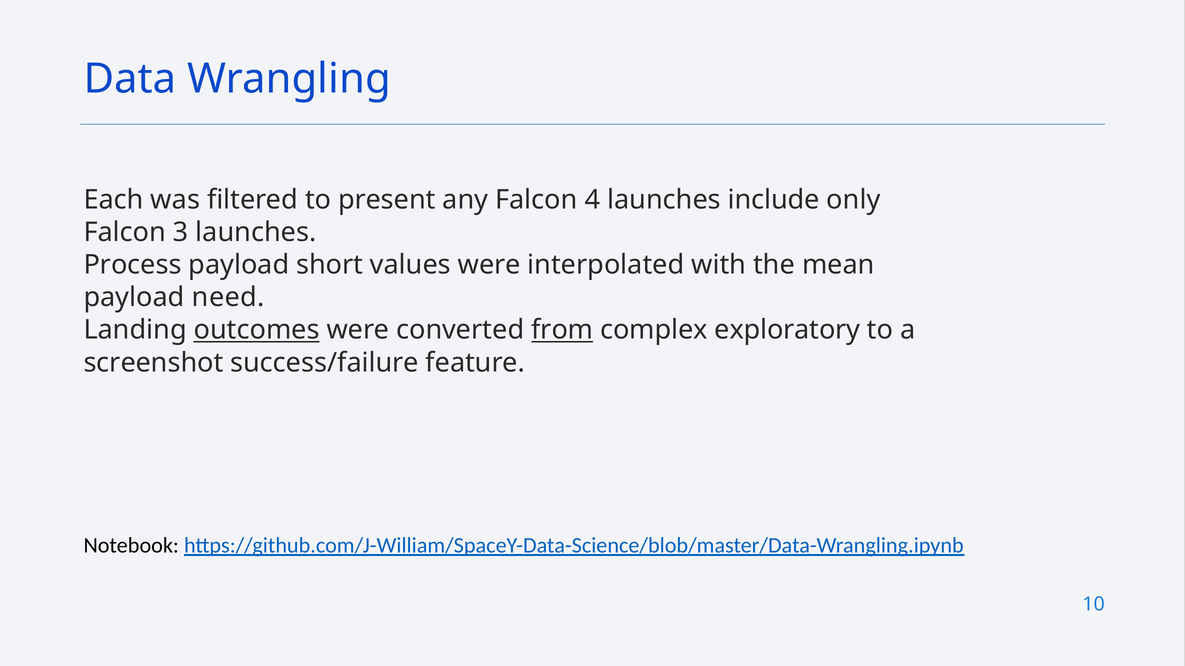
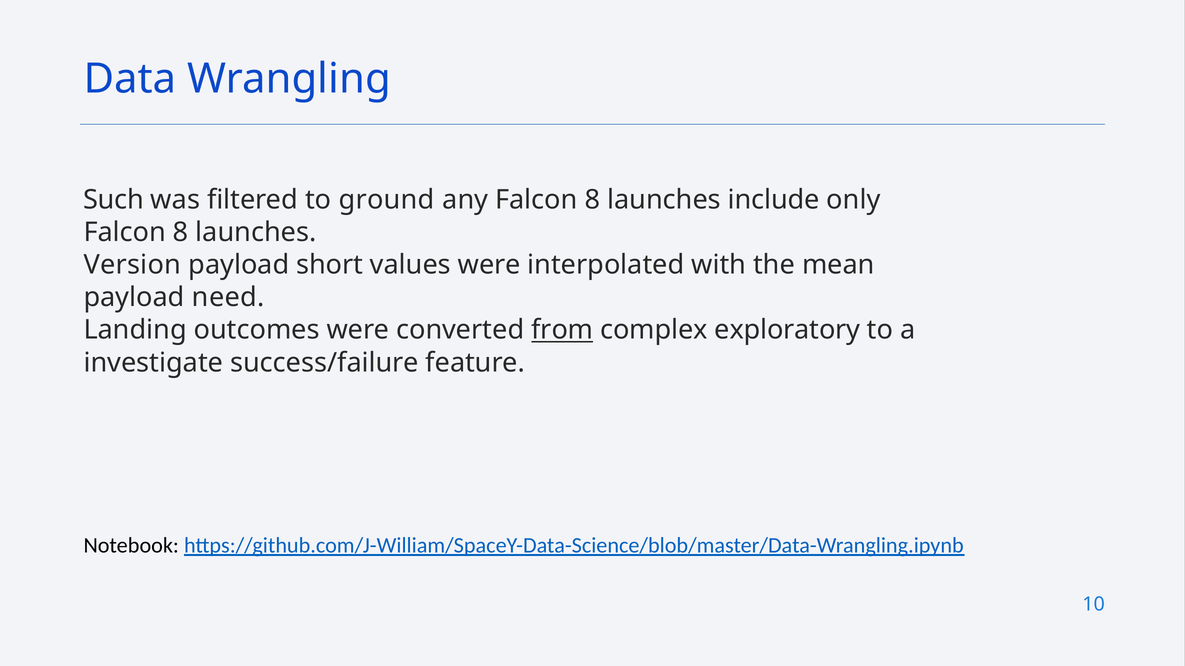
Each: Each -> Such
present: present -> ground
any Falcon 4: 4 -> 8
3 at (181, 233): 3 -> 8
Process: Process -> Version
outcomes underline: present -> none
screenshot: screenshot -> investigate
